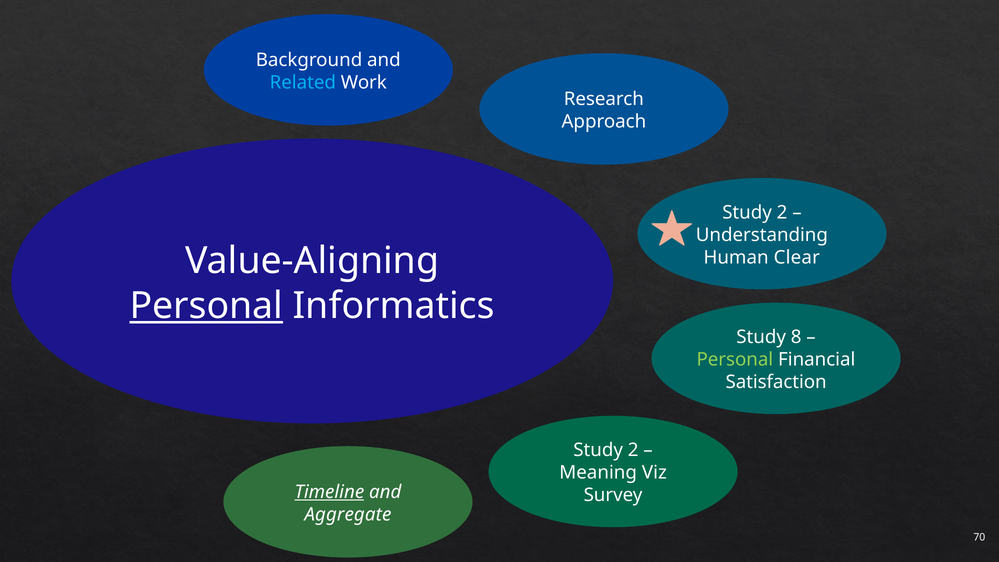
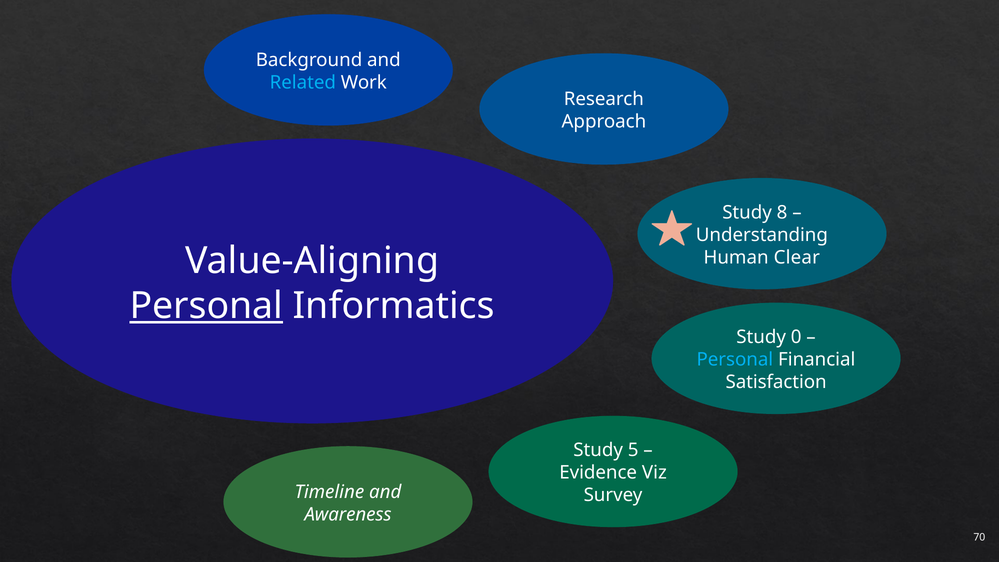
2 at (782, 212): 2 -> 8
8: 8 -> 0
Personal at (735, 360) colour: light green -> light blue
2 at (633, 450): 2 -> 5
Meaning: Meaning -> Evidence
Timeline underline: present -> none
Aggregate: Aggregate -> Awareness
